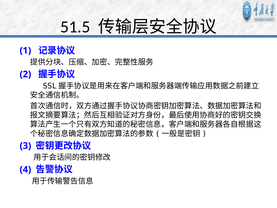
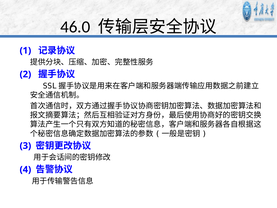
51.5: 51.5 -> 46.0
